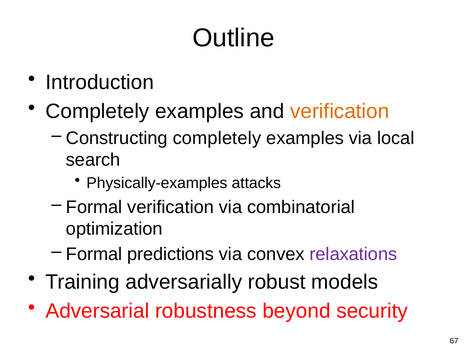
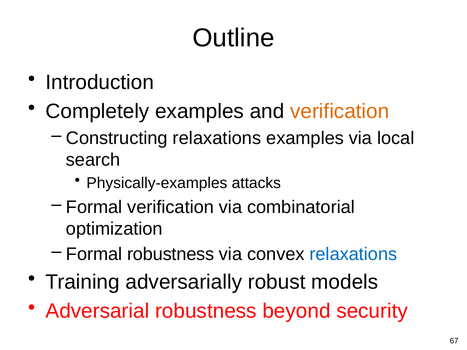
Constructing completely: completely -> relaxations
Formal predictions: predictions -> robustness
relaxations at (353, 254) colour: purple -> blue
